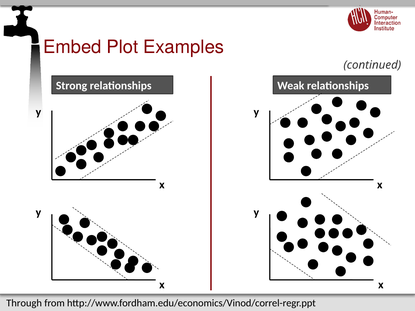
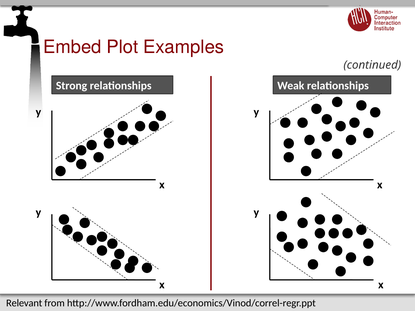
Through: Through -> Relevant
